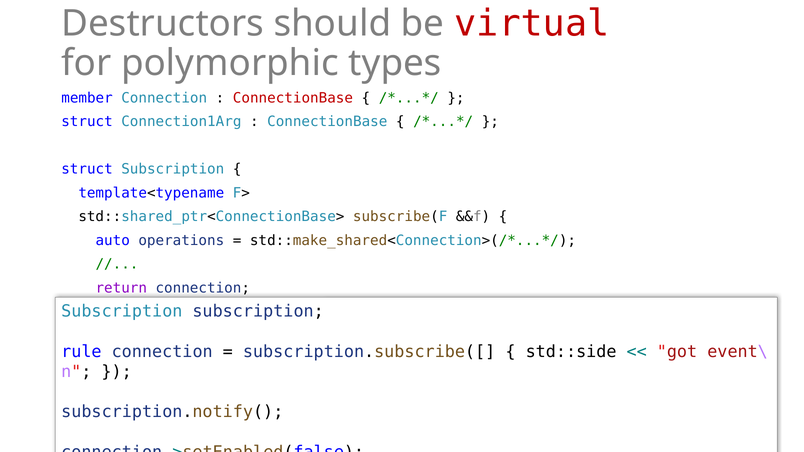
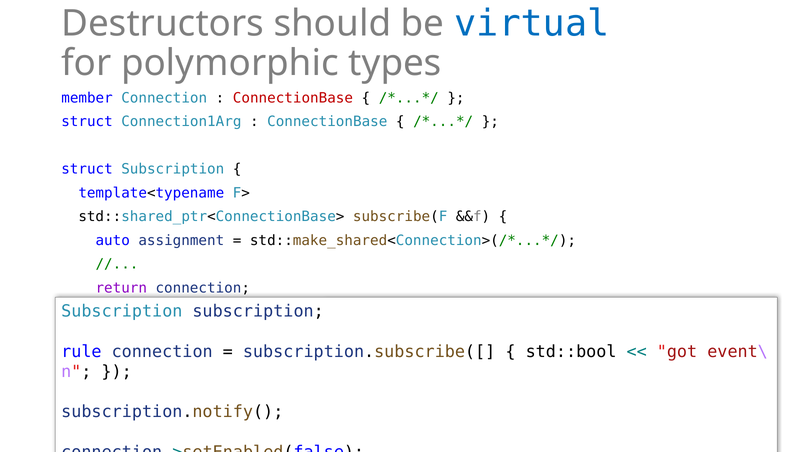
virtual colour: red -> blue
operations: operations -> assignment
std::side: std::side -> std::bool
